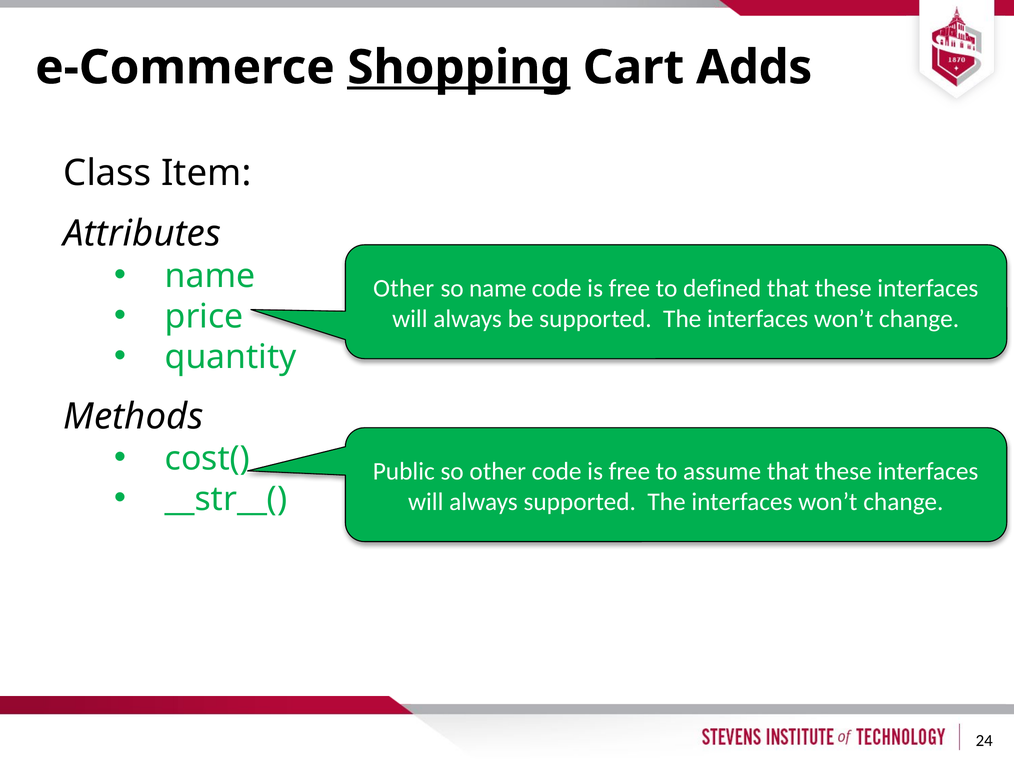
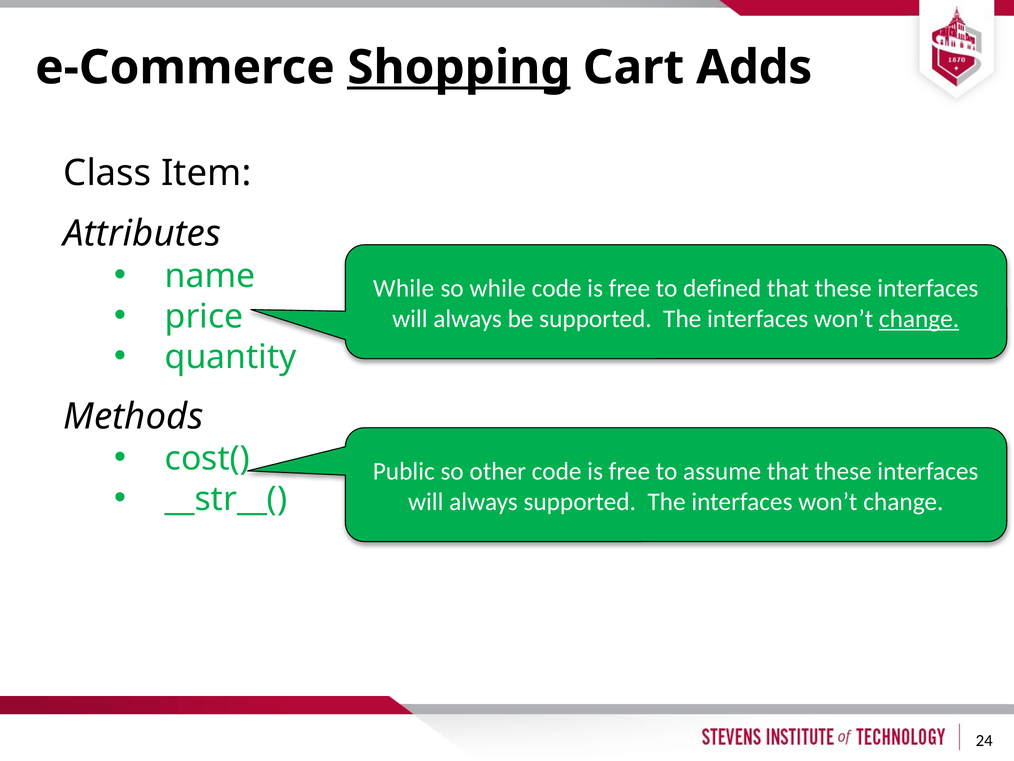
Other at (404, 288): Other -> While
so name: name -> while
change at (919, 318) underline: none -> present
